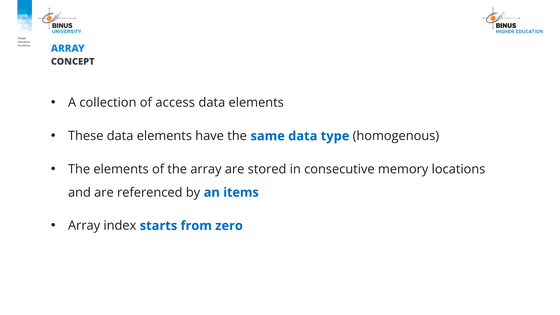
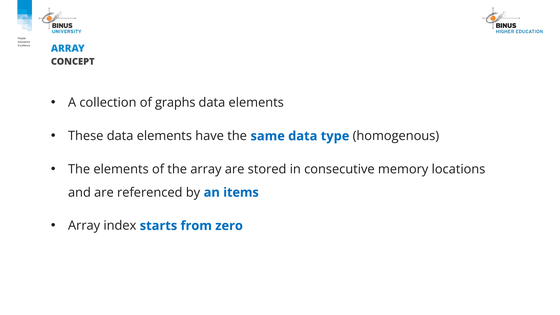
access: access -> graphs
